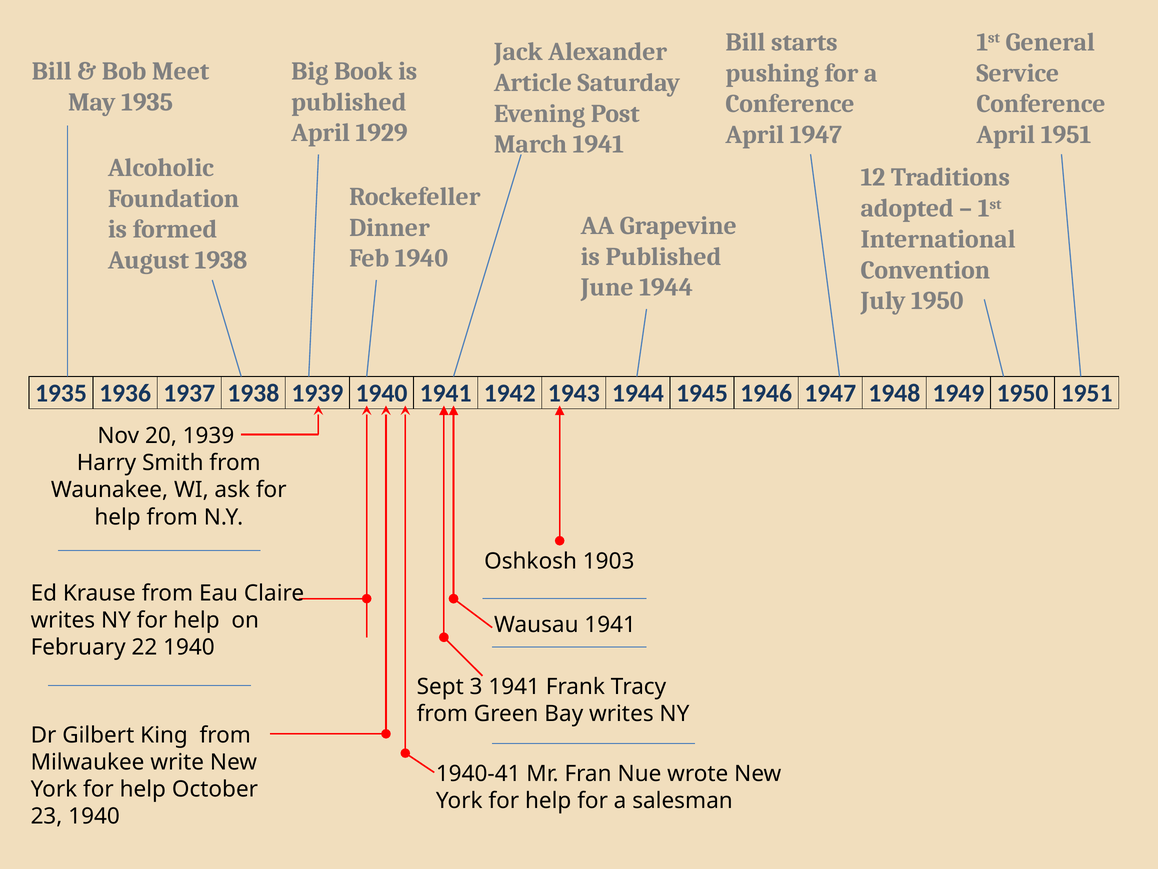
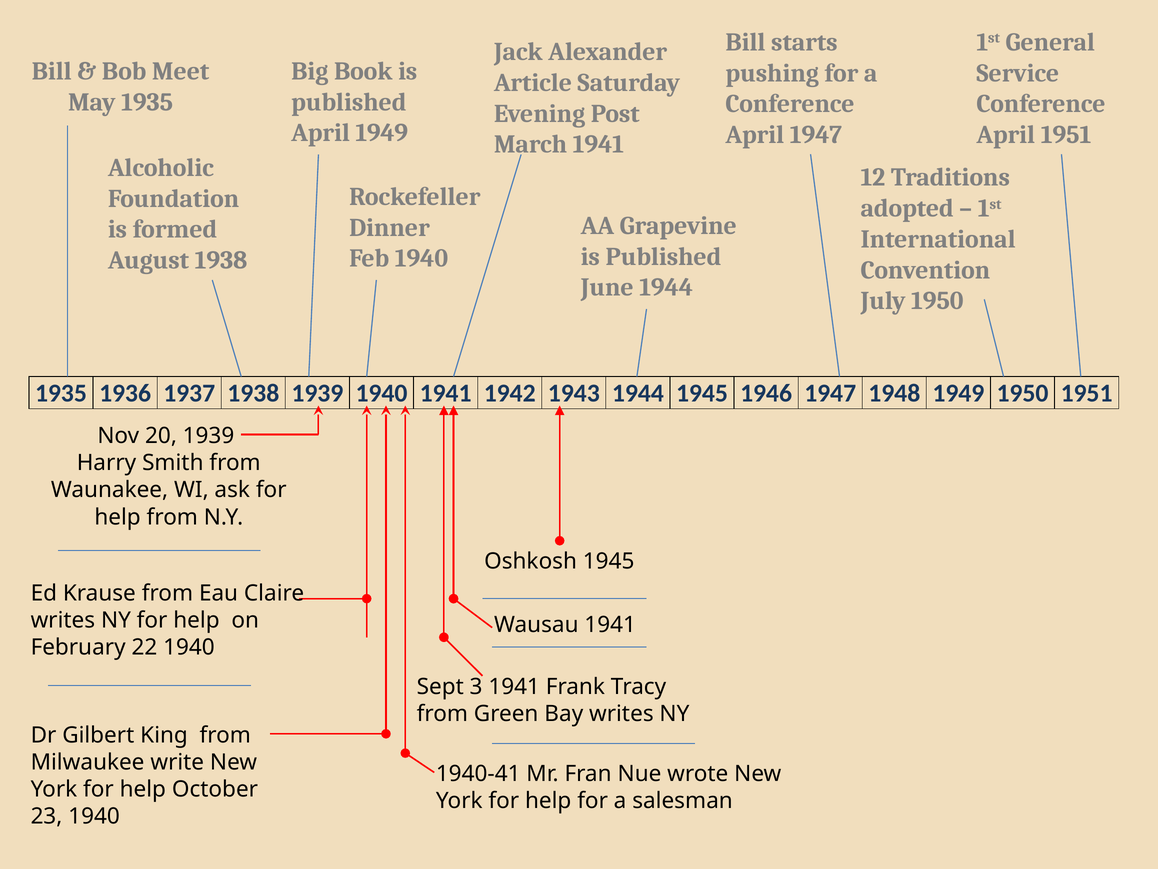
April 1929: 1929 -> 1949
Oshkosh 1903: 1903 -> 1945
